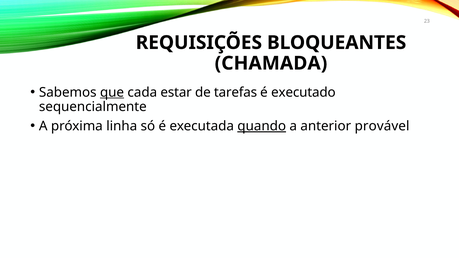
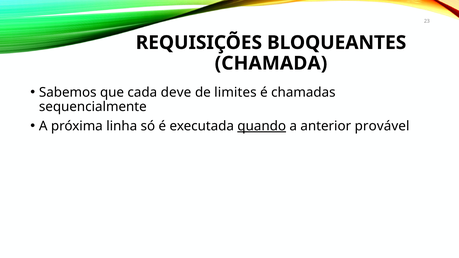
que underline: present -> none
estar: estar -> deve
tarefas: tarefas -> limites
executado: executado -> chamadas
